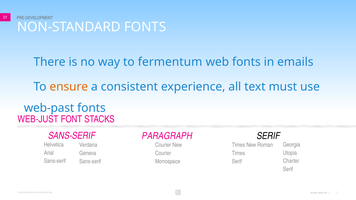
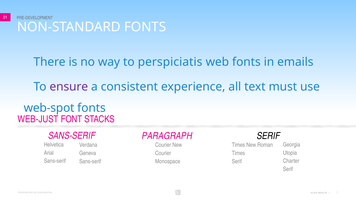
fermentum: fermentum -> perspiciatis
ensure colour: orange -> purple
web-past: web-past -> web-spot
